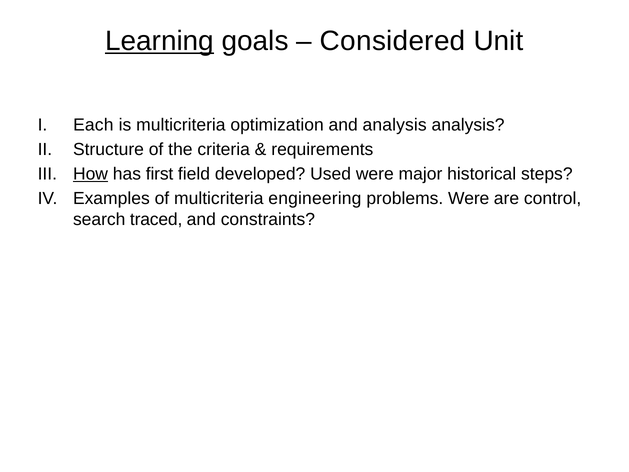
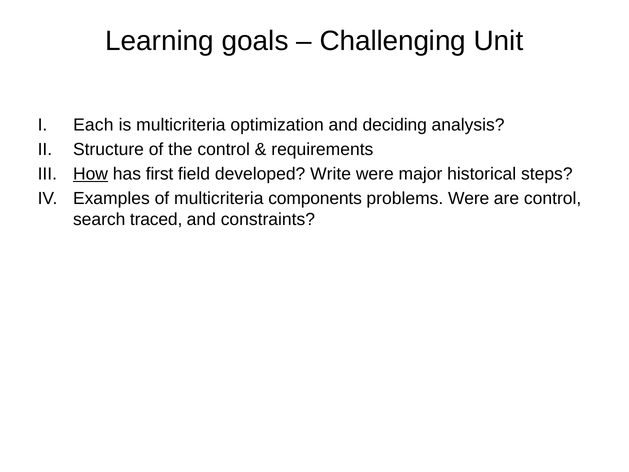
Learning underline: present -> none
Considered: Considered -> Challenging
and analysis: analysis -> deciding
the criteria: criteria -> control
Used: Used -> Write
engineering: engineering -> components
